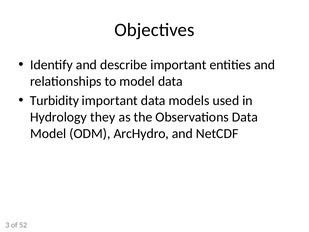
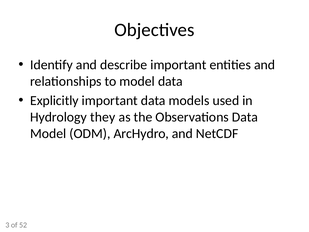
Turbidity: Turbidity -> Explicitly
